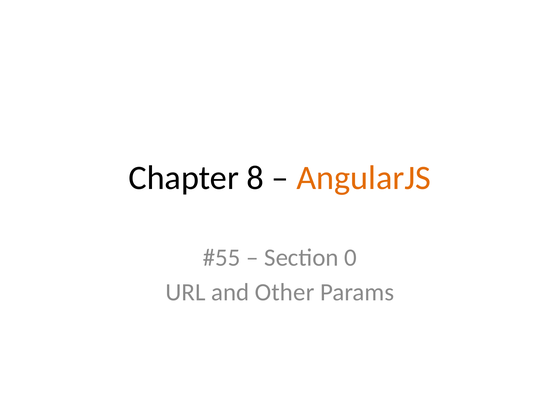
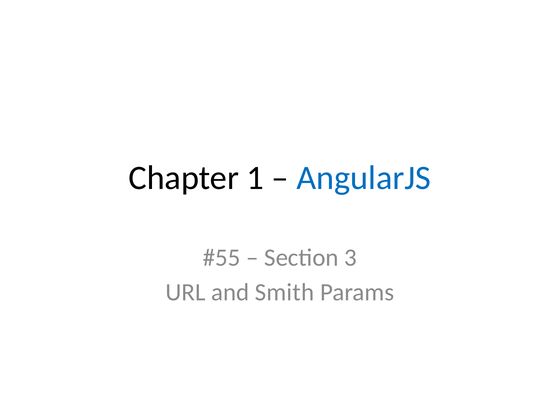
8: 8 -> 1
AngularJS colour: orange -> blue
0: 0 -> 3
Other: Other -> Smith
